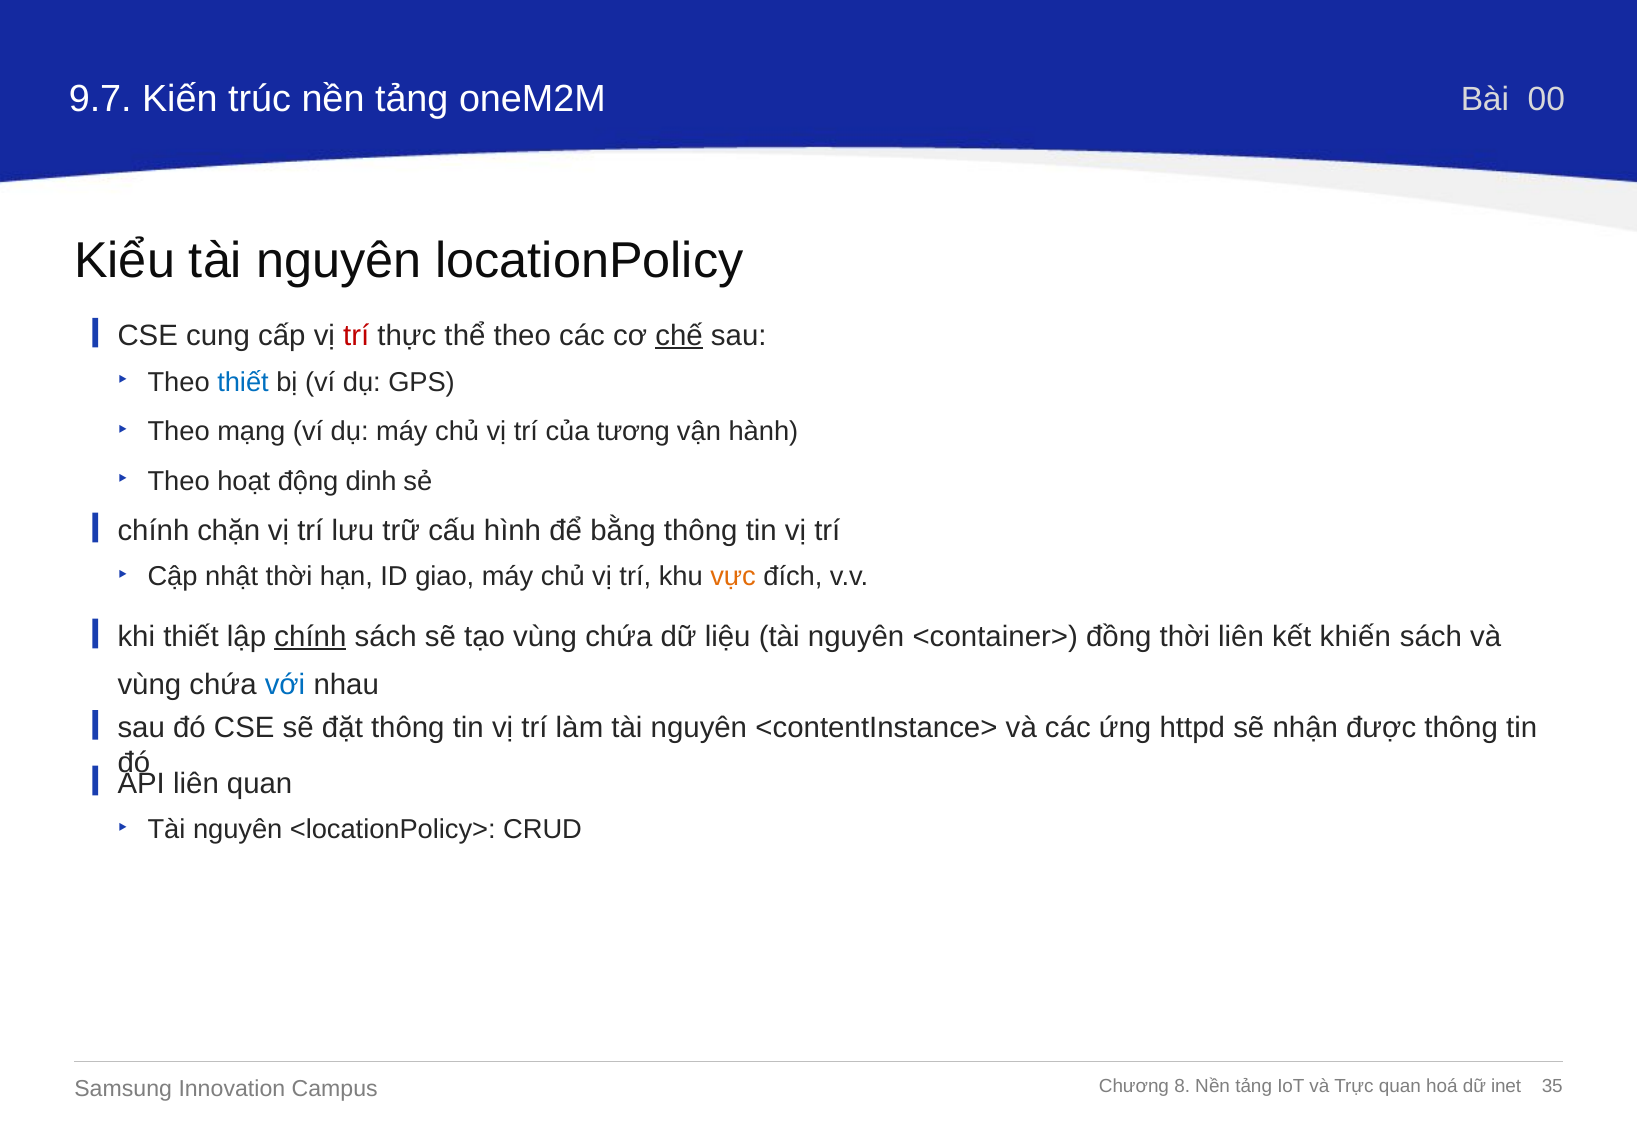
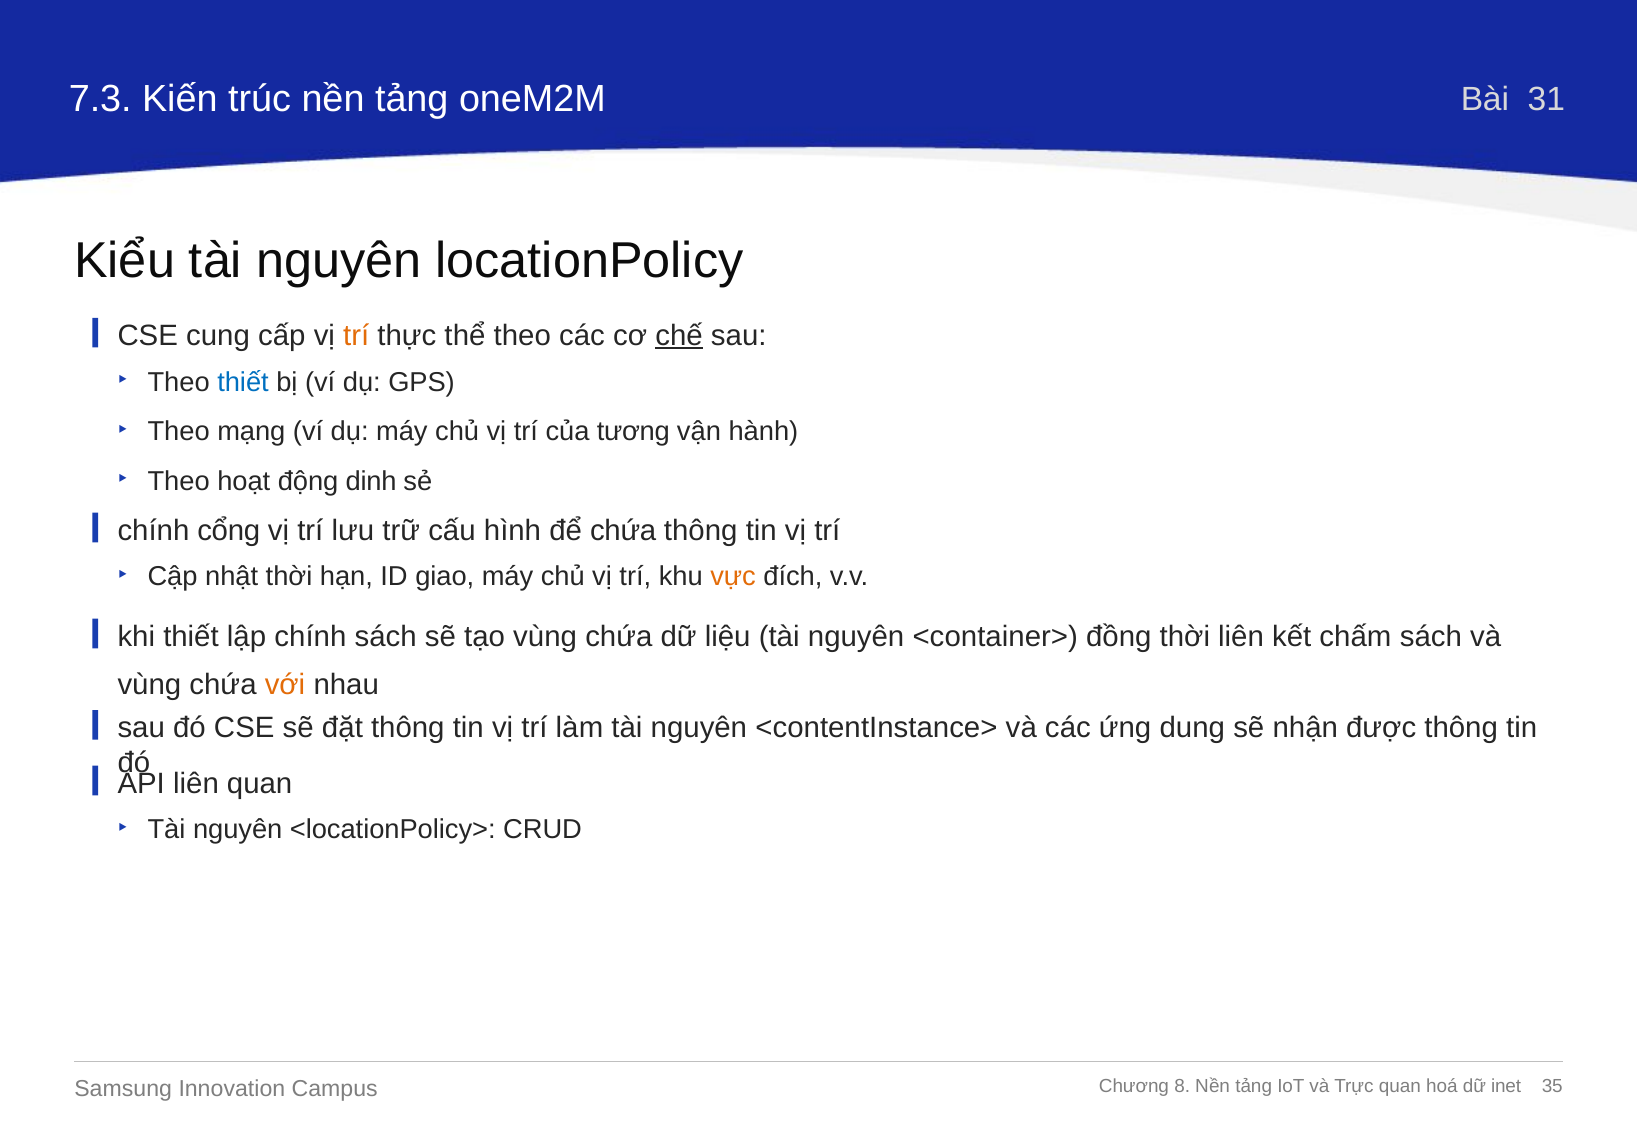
9.7: 9.7 -> 7.3
00: 00 -> 31
trí at (356, 336) colour: red -> orange
chặn: chặn -> cổng
để bằng: bằng -> chứa
chính at (310, 637) underline: present -> none
khiến: khiến -> chấm
với colour: blue -> orange
httpd: httpd -> dung
